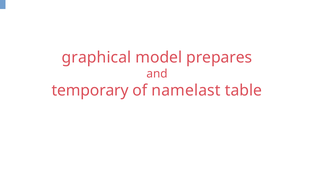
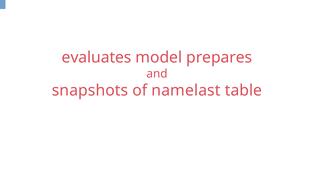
graphical: graphical -> evaluates
temporary: temporary -> snapshots
